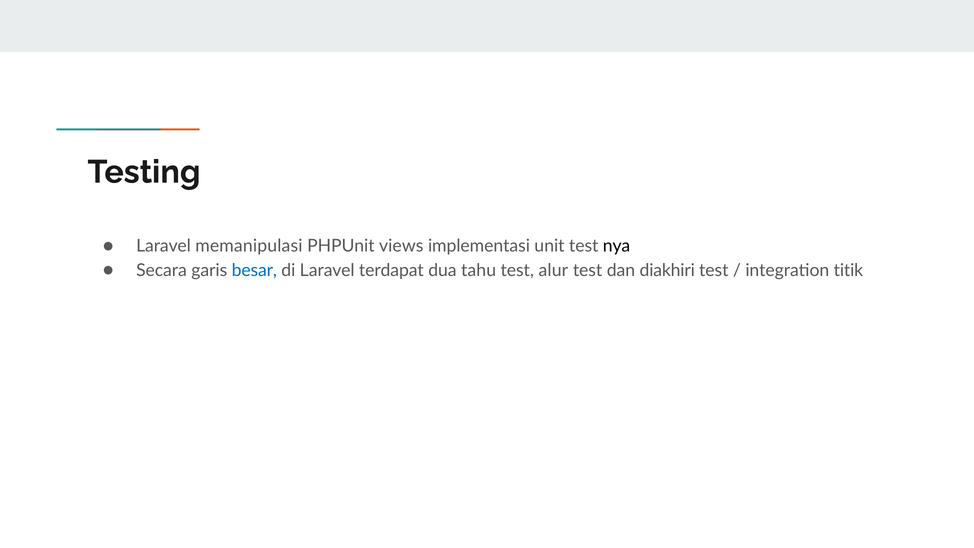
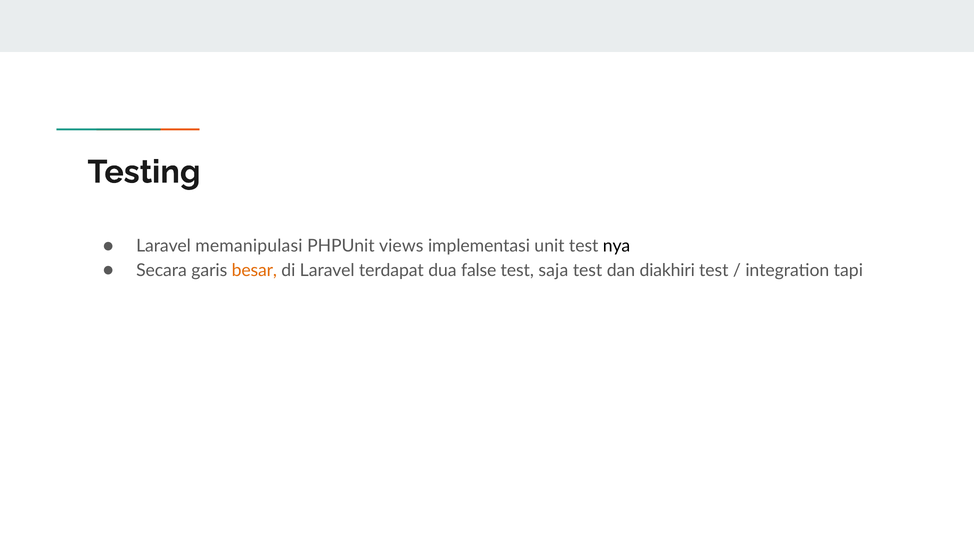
besar colour: blue -> orange
tahu: tahu -> false
alur: alur -> saja
titik: titik -> tapi
